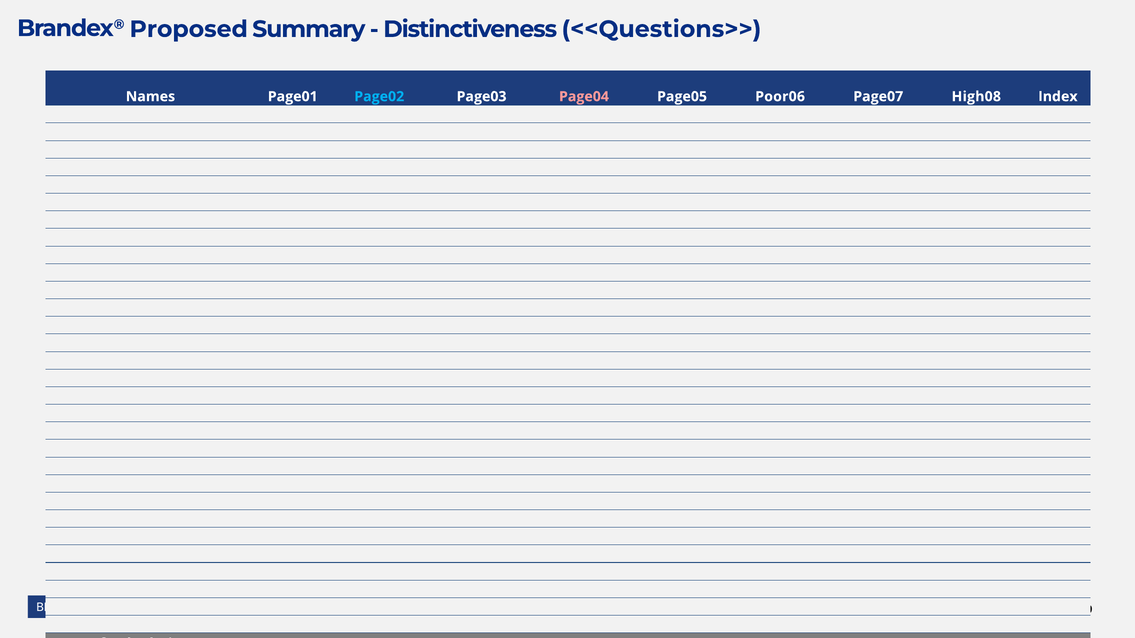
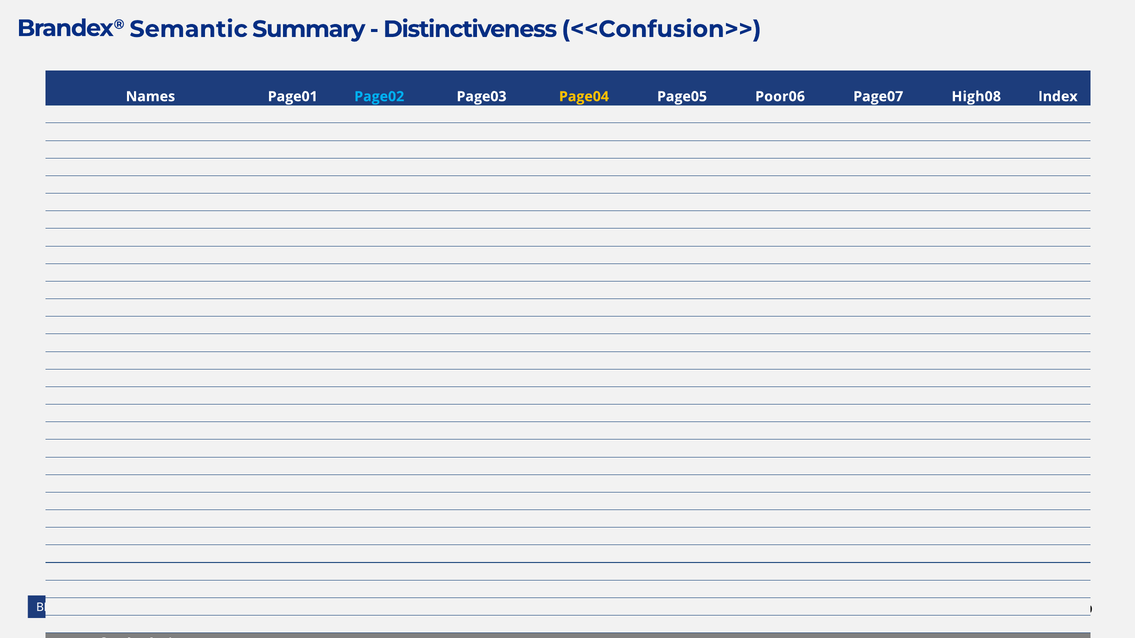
Proposed: Proposed -> Semantic
<<Questions>>: <<Questions>> -> <<Confusion>>
Page04 colour: pink -> yellow
